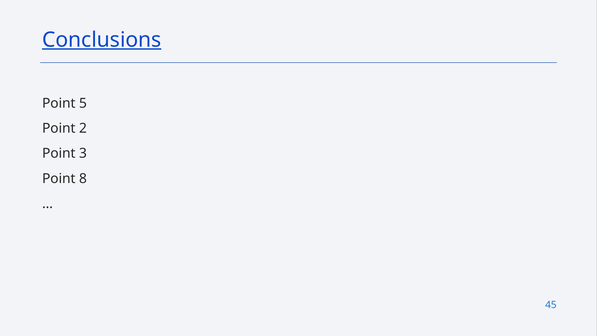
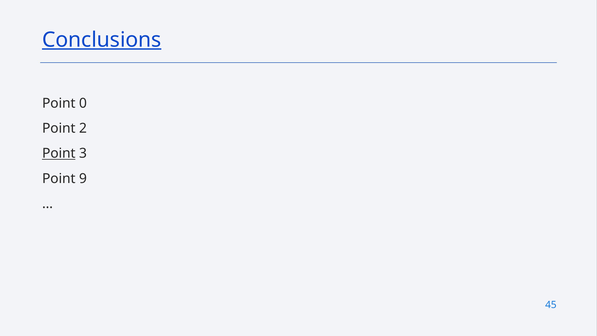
5: 5 -> 0
Point at (59, 153) underline: none -> present
8: 8 -> 9
